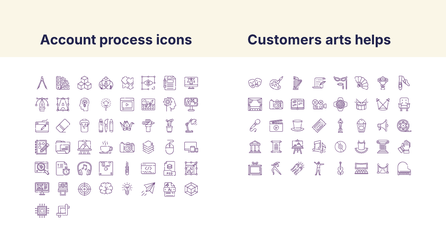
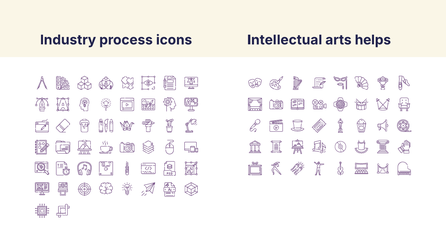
Account: Account -> Industry
Customers: Customers -> Intellectual
